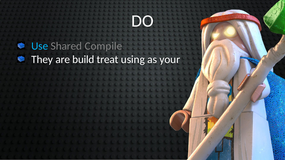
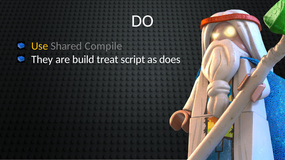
Use colour: light blue -> yellow
using: using -> script
your: your -> does
